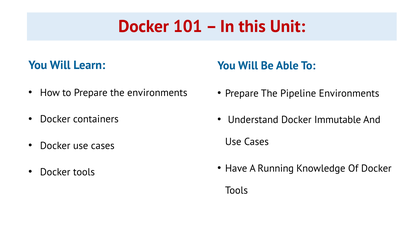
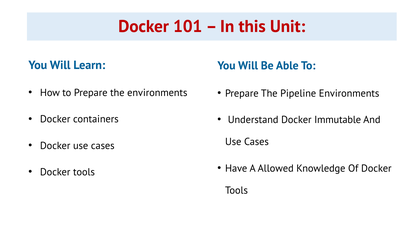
Running: Running -> Allowed
